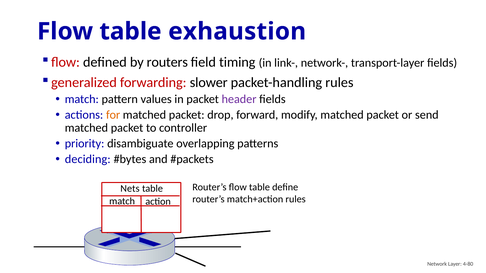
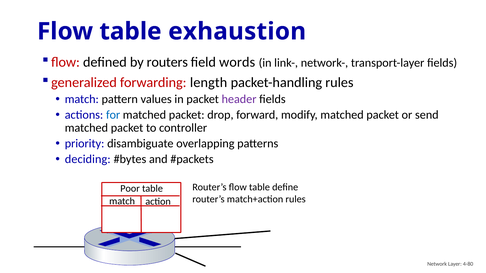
timing: timing -> words
slower: slower -> length
for colour: orange -> blue
Nets: Nets -> Poor
